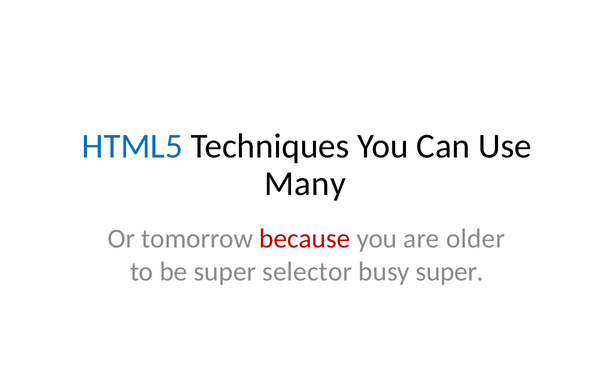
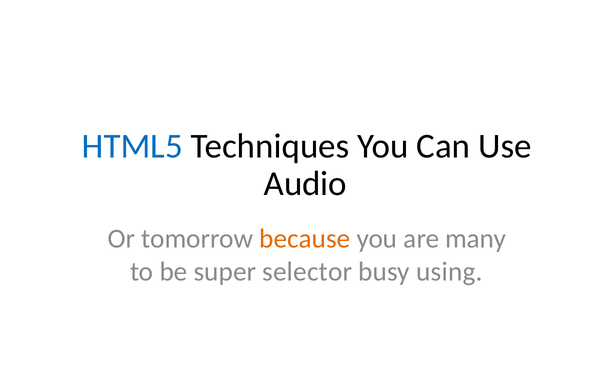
Many: Many -> Audio
because colour: red -> orange
older: older -> many
busy super: super -> using
